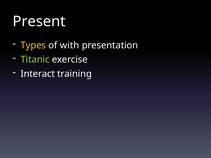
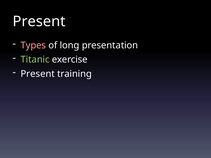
Types colour: yellow -> pink
with: with -> long
Interact at (38, 74): Interact -> Present
